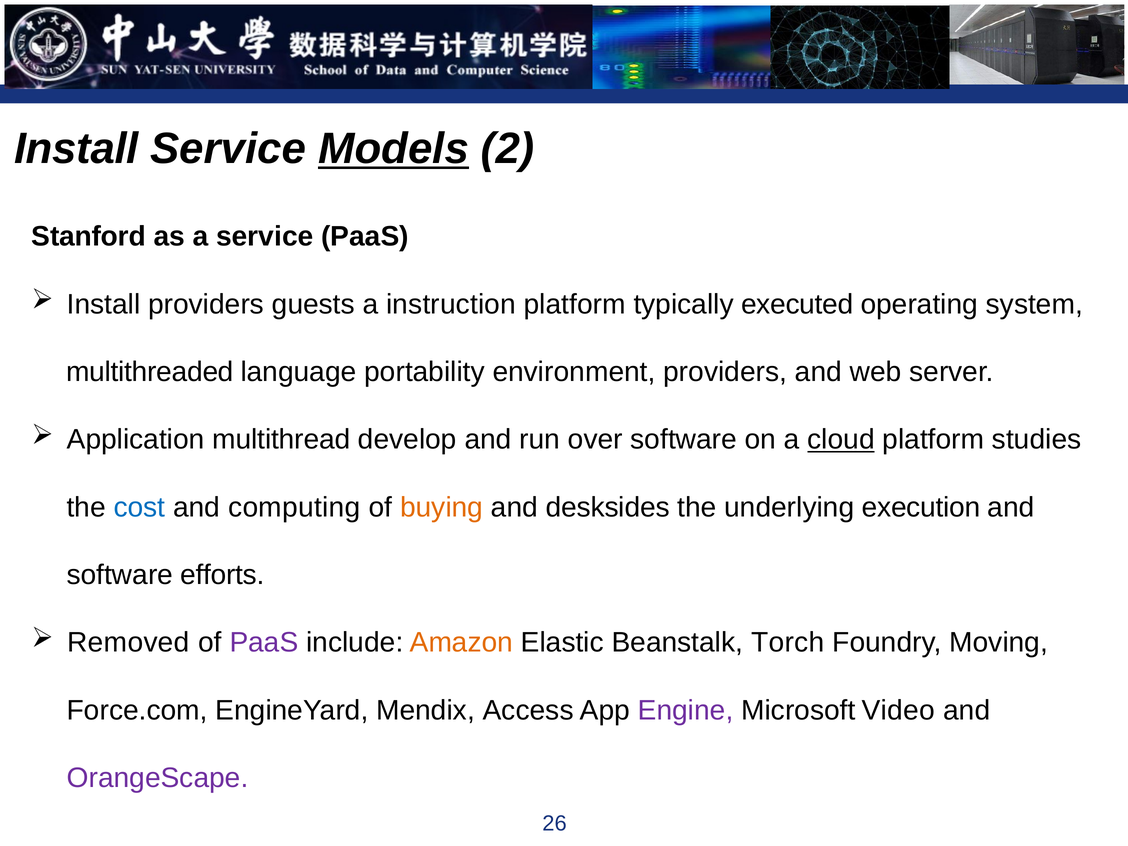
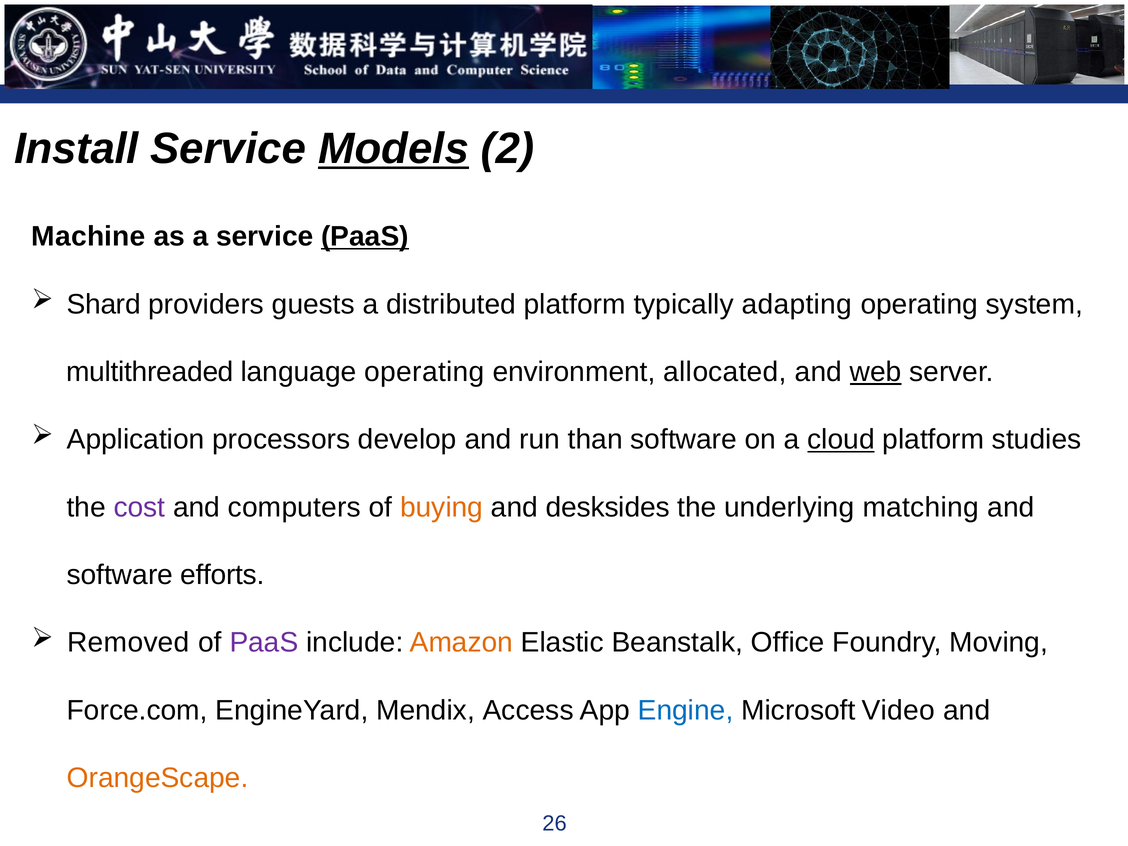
Stanford: Stanford -> Machine
PaaS at (365, 237) underline: none -> present
Install at (104, 304): Install -> Shard
instruction: instruction -> distributed
executed: executed -> adapting
language portability: portability -> operating
environment providers: providers -> allocated
web underline: none -> present
multithread: multithread -> processors
over: over -> than
cost colour: blue -> purple
computing: computing -> computers
execution: execution -> matching
Torch: Torch -> Office
Engine colour: purple -> blue
OrangeScape colour: purple -> orange
